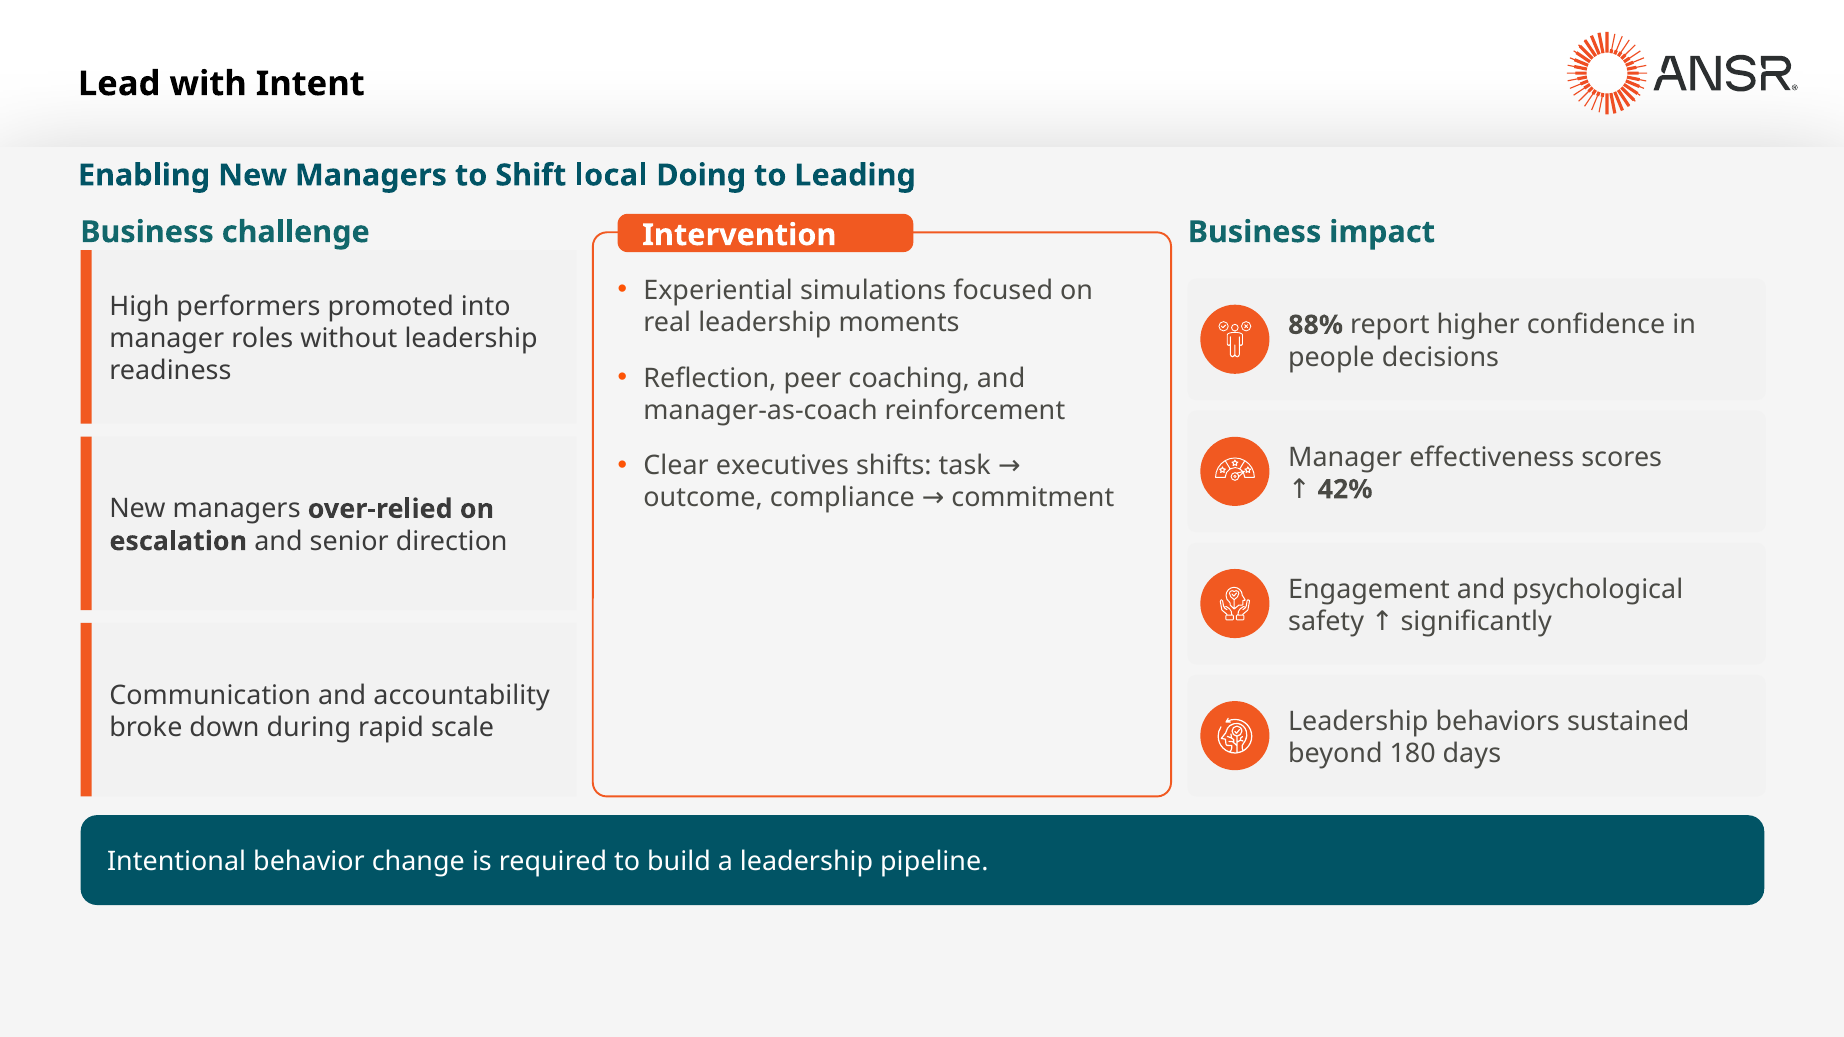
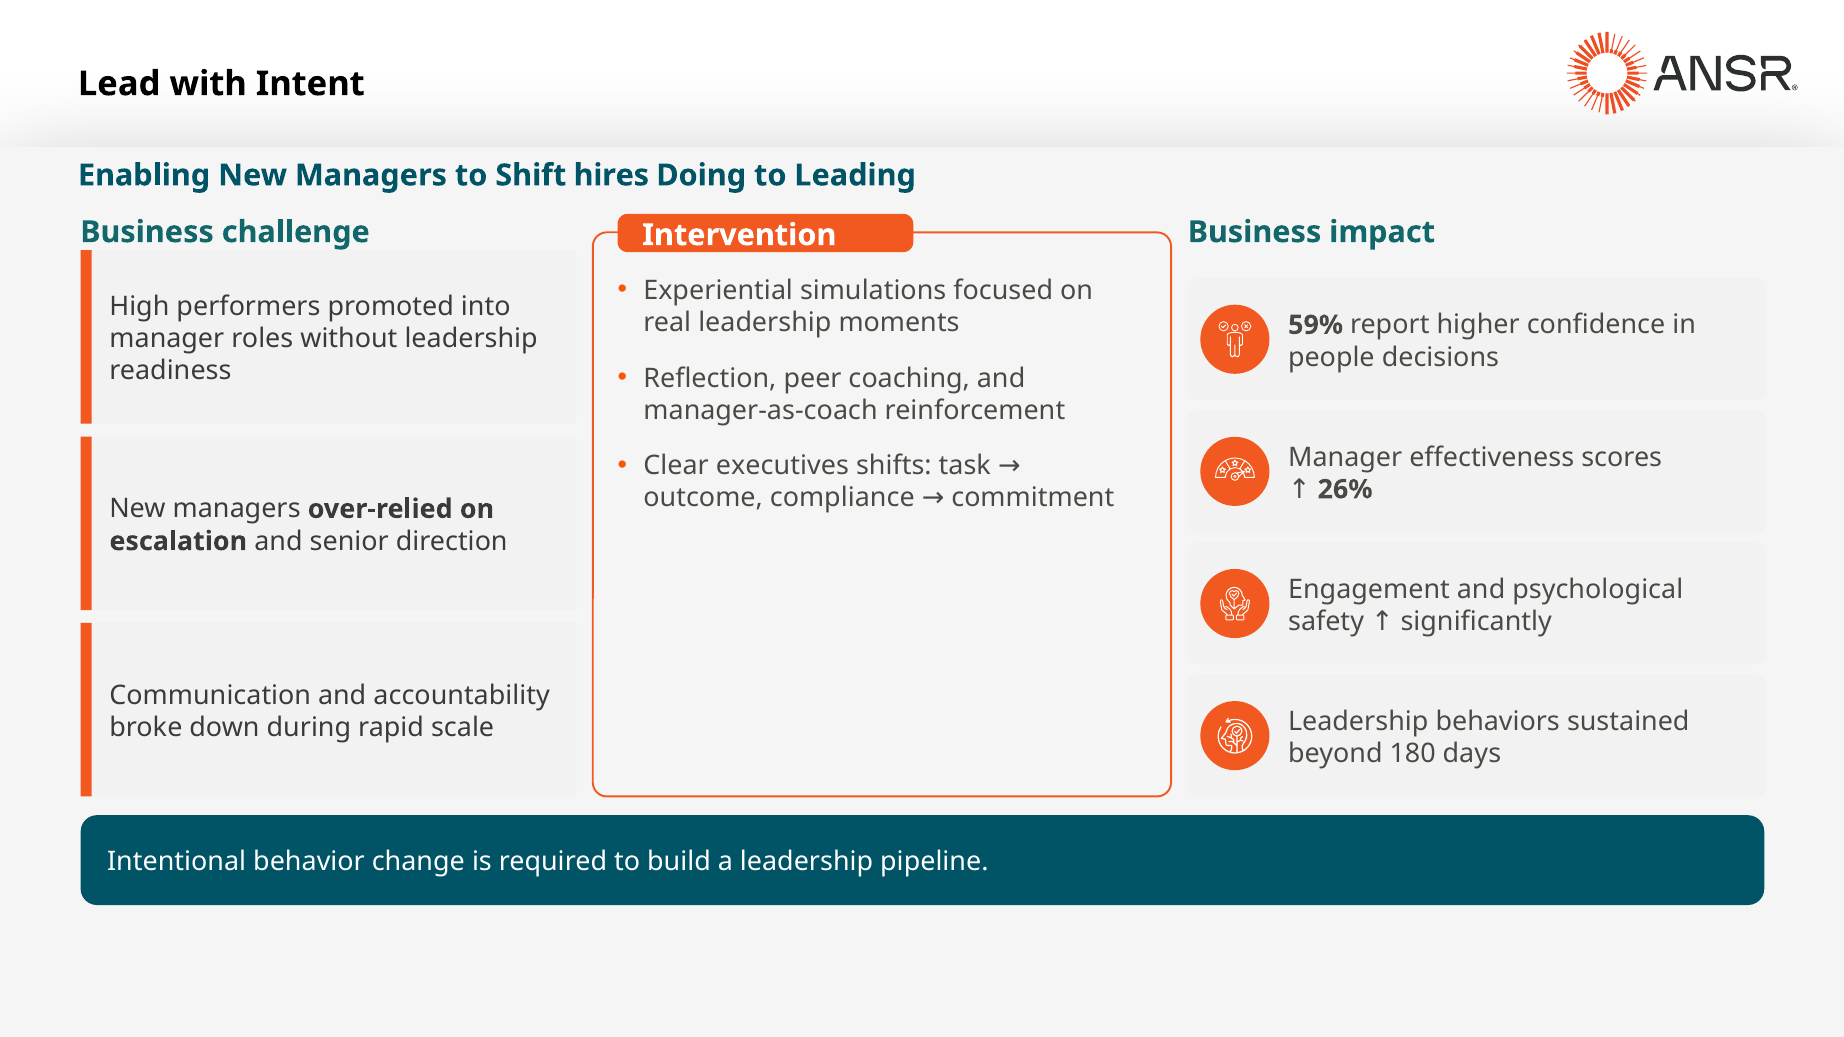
local: local -> hires
88%: 88% -> 59%
42%: 42% -> 26%
